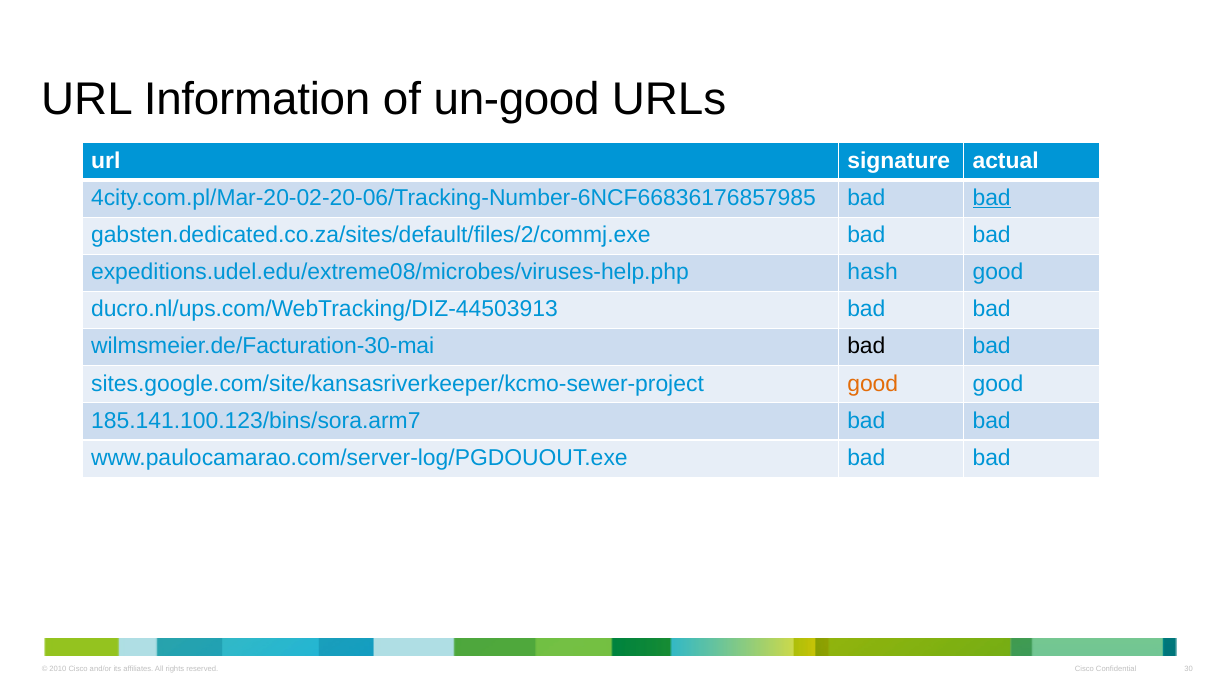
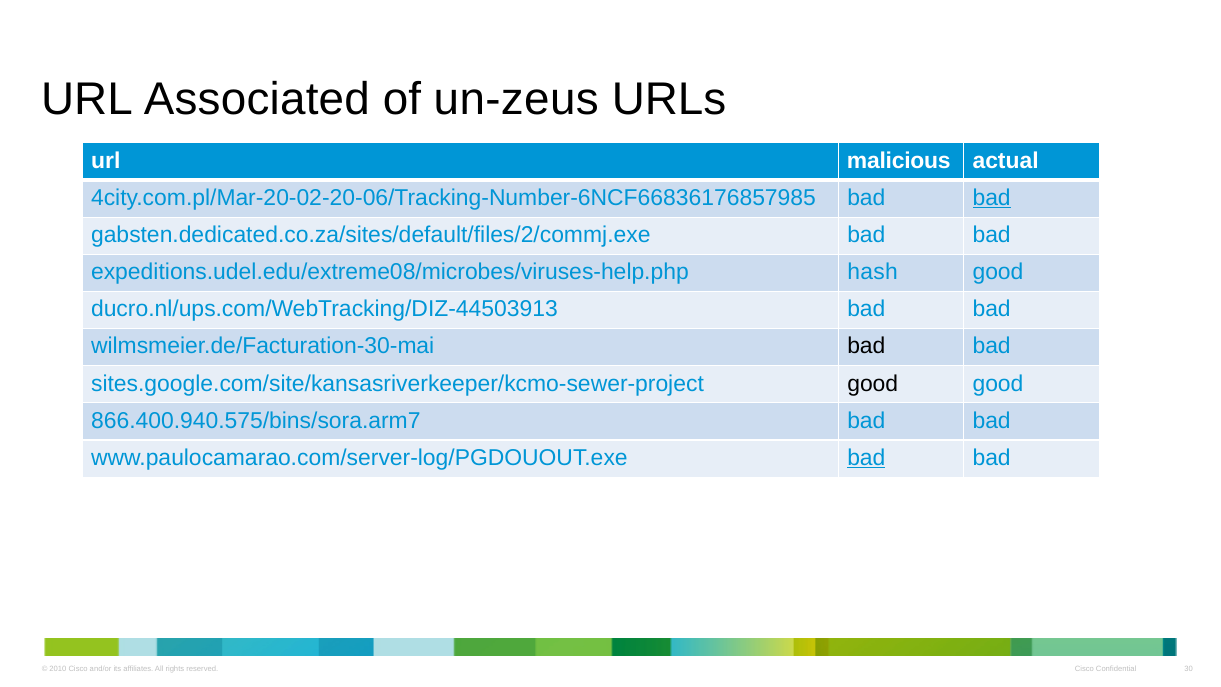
Information: Information -> Associated
un-good: un-good -> un-zeus
signature: signature -> malicious
good at (873, 384) colour: orange -> black
185.141.100.123/bins/sora.arm7: 185.141.100.123/bins/sora.arm7 -> 866.400.940.575/bins/sora.arm7
bad at (866, 458) underline: none -> present
